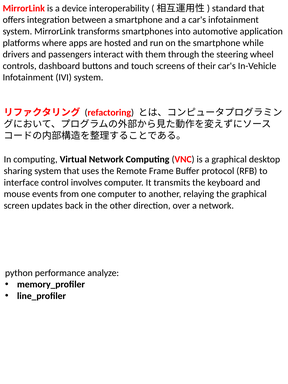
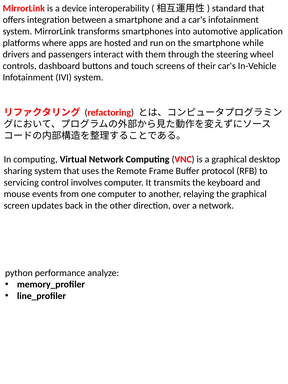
interface: interface -> servicing
